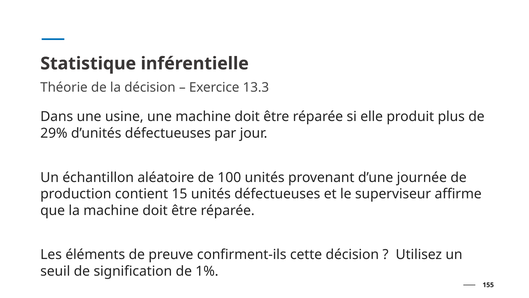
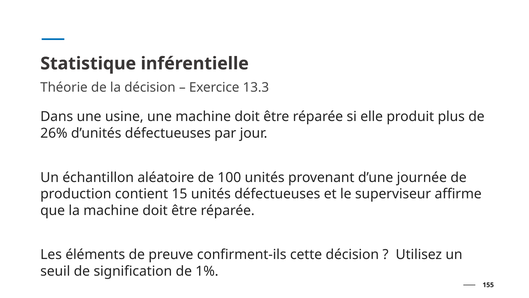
29%: 29% -> 26%
